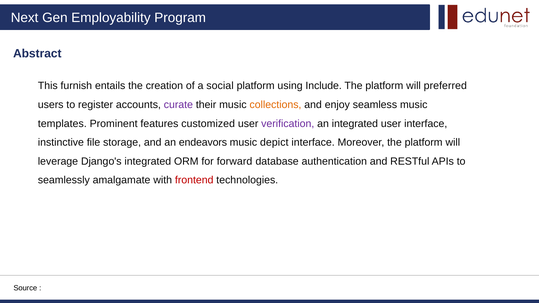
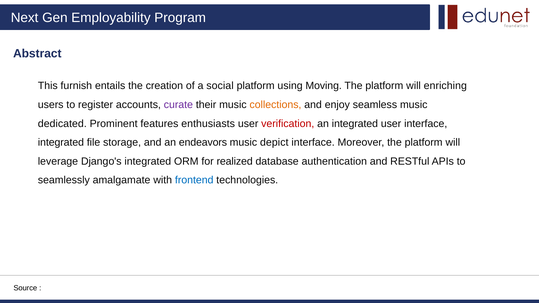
Include: Include -> Moving
preferred: preferred -> enriching
templates: templates -> dedicated
customized: customized -> enthusiasts
verification colour: purple -> red
instinctive at (61, 142): instinctive -> integrated
forward: forward -> realized
frontend colour: red -> blue
